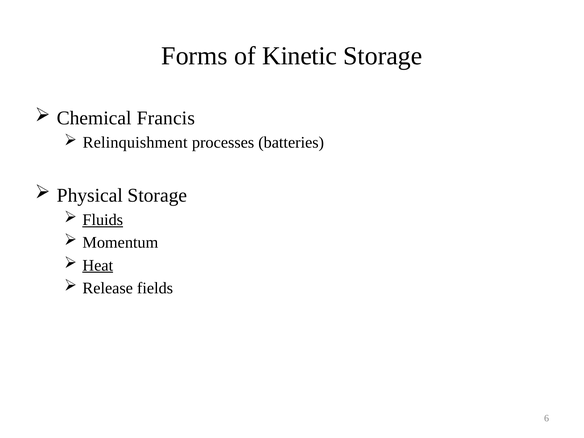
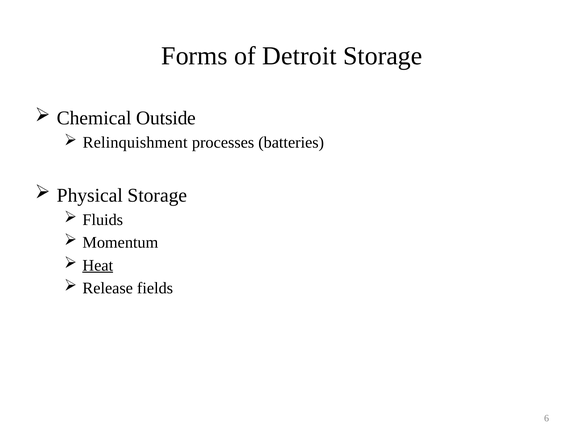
Kinetic: Kinetic -> Detroit
Francis: Francis -> Outside
Fluids underline: present -> none
